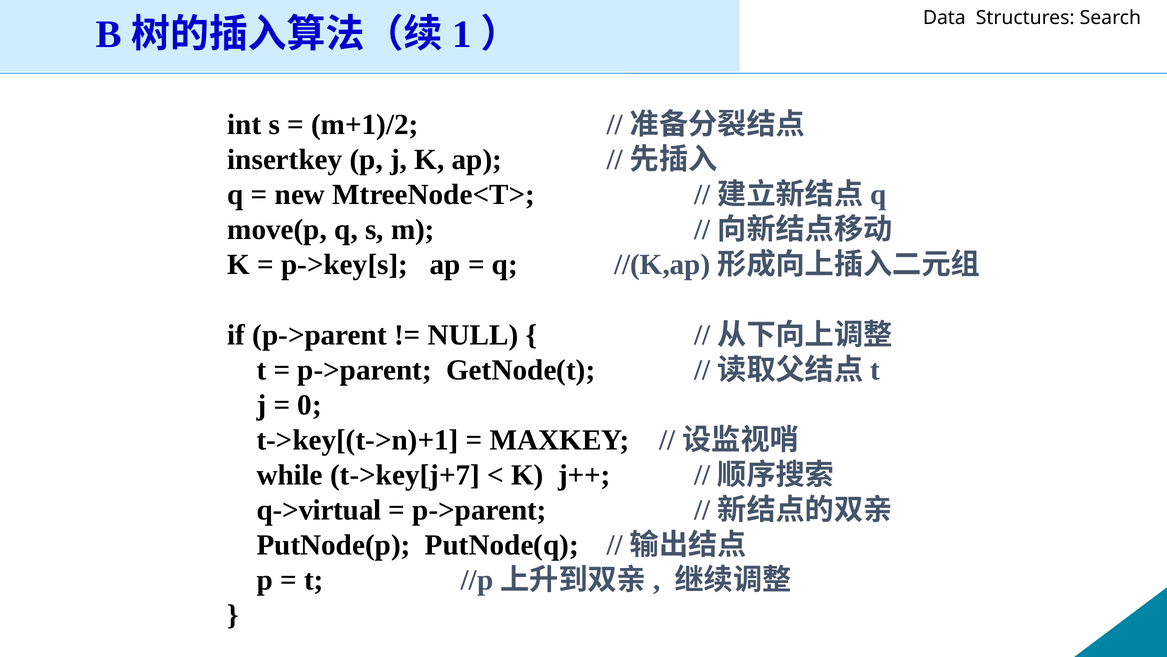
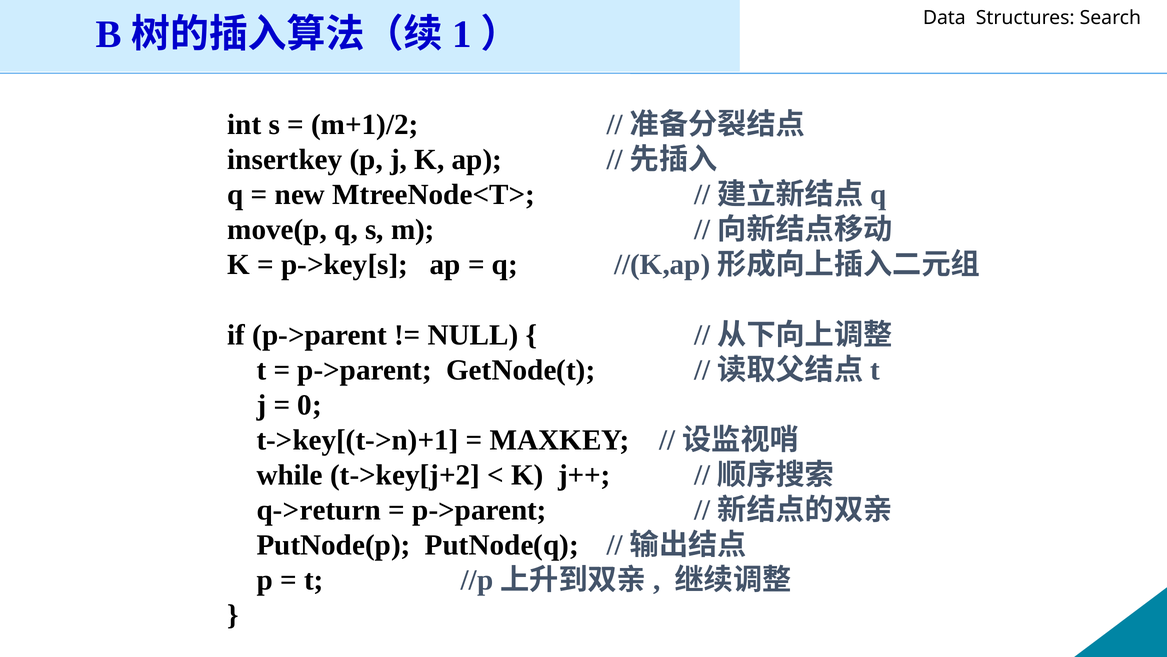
t->key[j+7: t->key[j+7 -> t->key[j+2
q->virtual: q->virtual -> q->return
